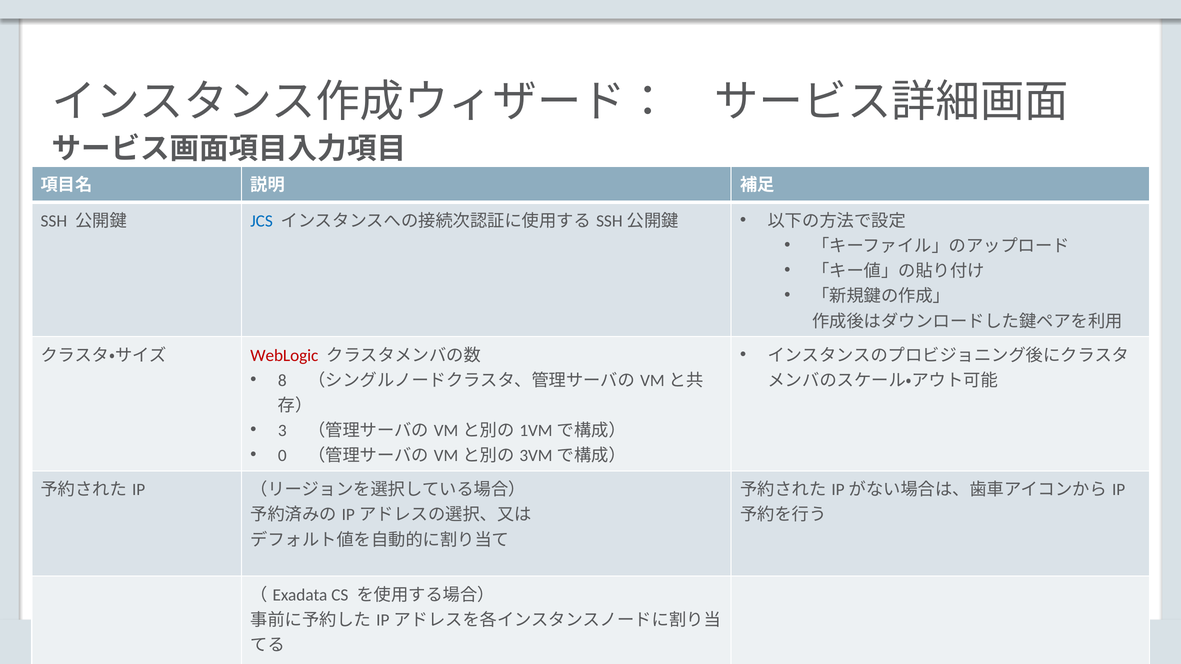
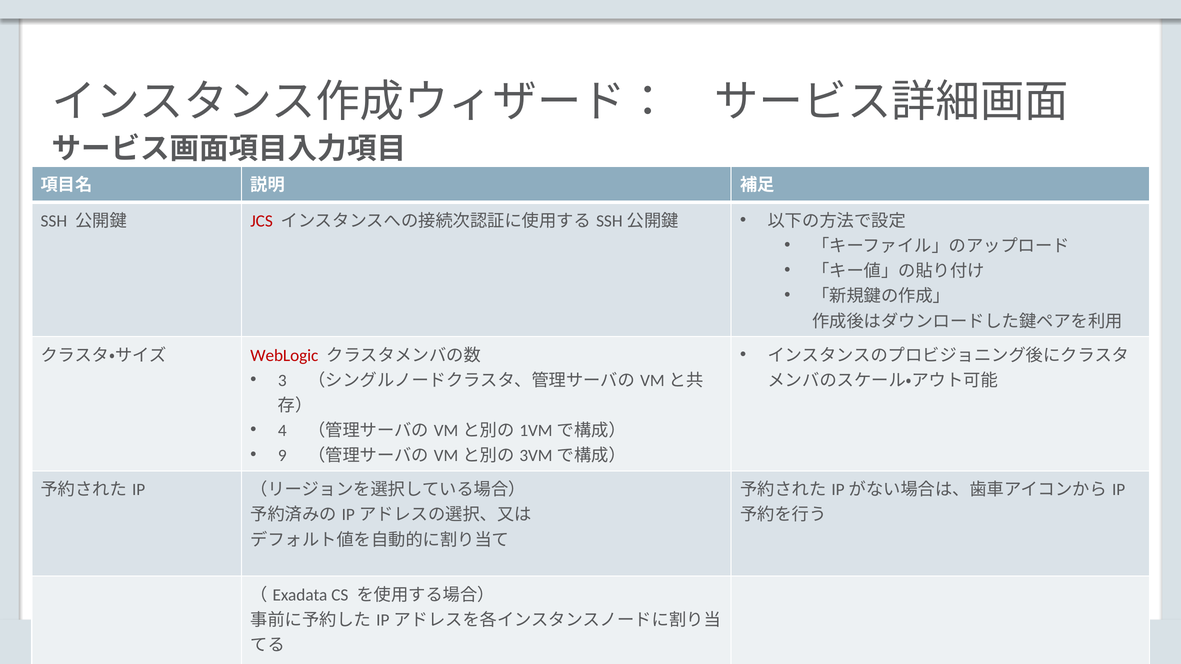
JCS colour: blue -> red
8: 8 -> 3
3: 3 -> 4
0: 0 -> 9
